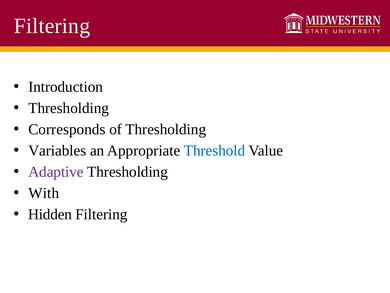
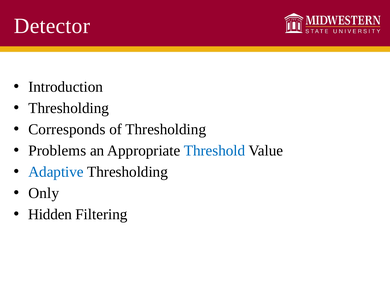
Filtering at (52, 26): Filtering -> Detector
Variables: Variables -> Problems
Adaptive colour: purple -> blue
With: With -> Only
